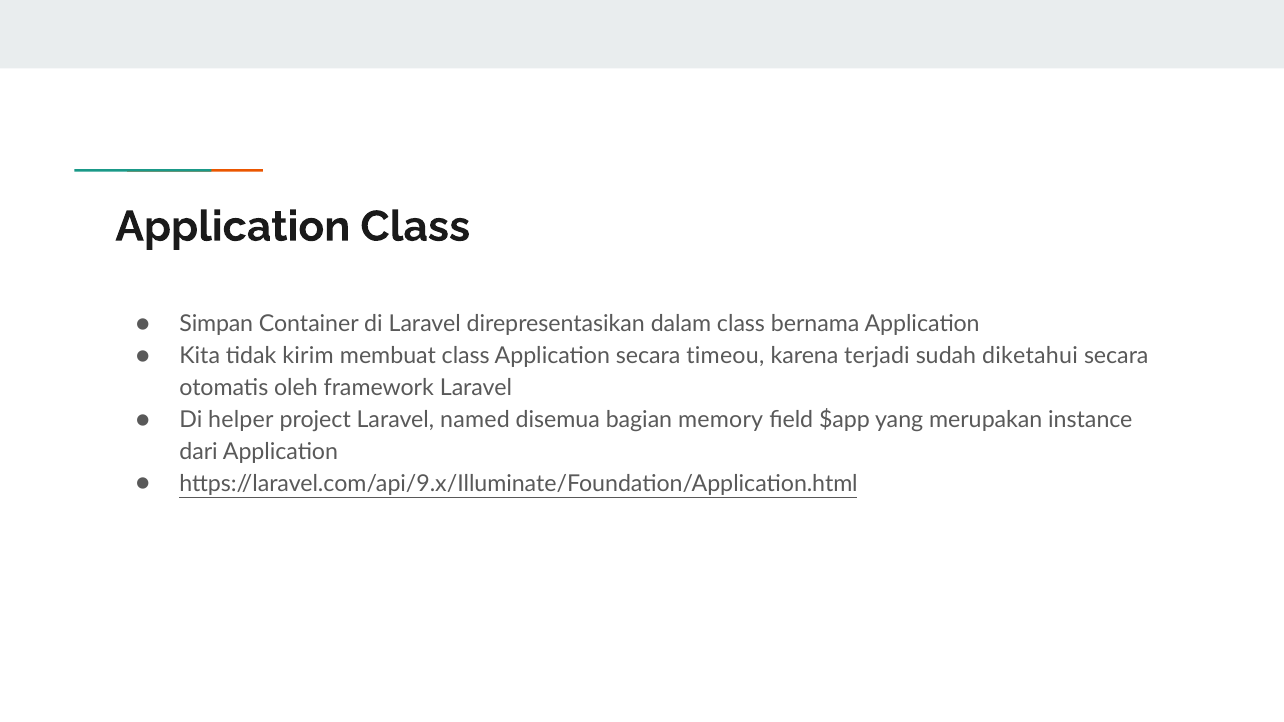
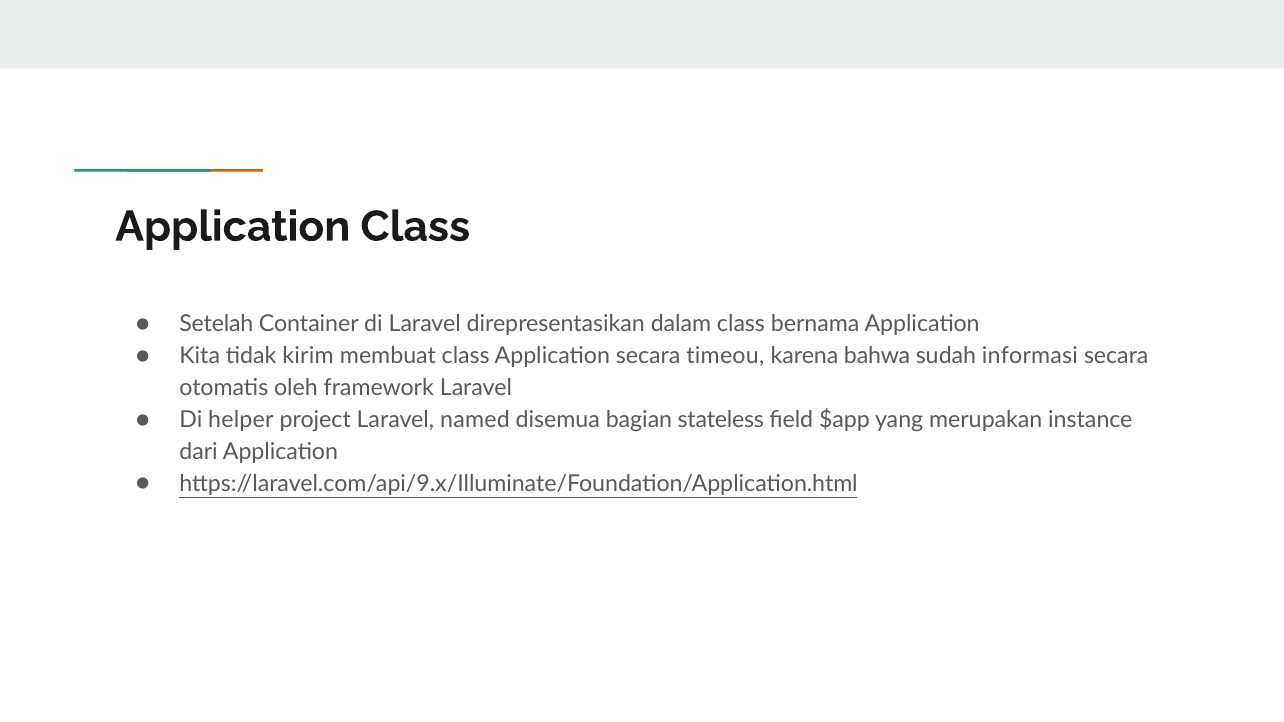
Simpan: Simpan -> Setelah
terjadi: terjadi -> bahwa
diketahui: diketahui -> informasi
memory: memory -> stateless
